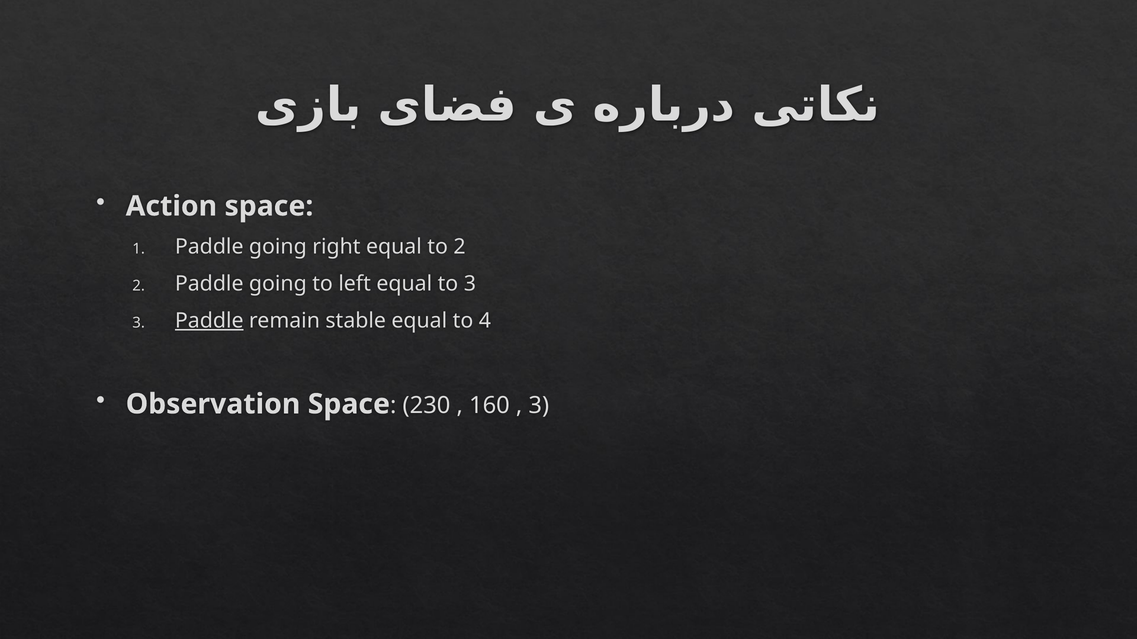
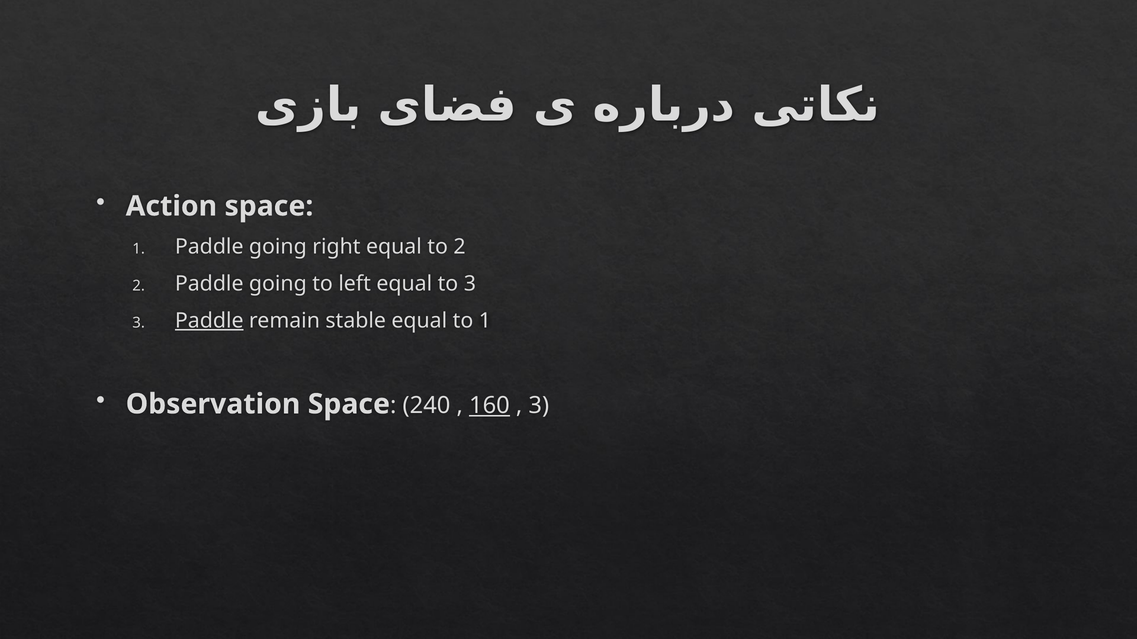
to 4: 4 -> 1
230: 230 -> 240
160 underline: none -> present
